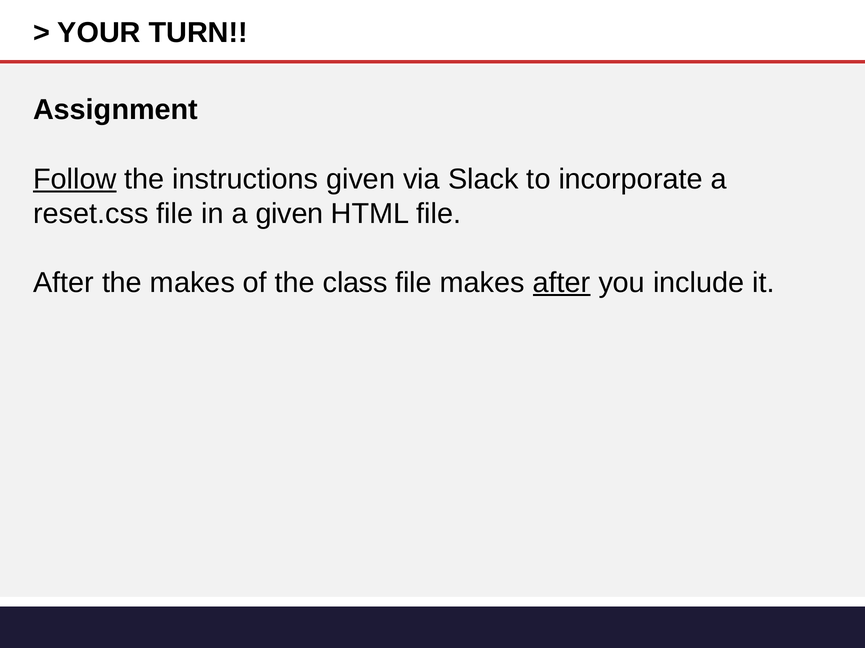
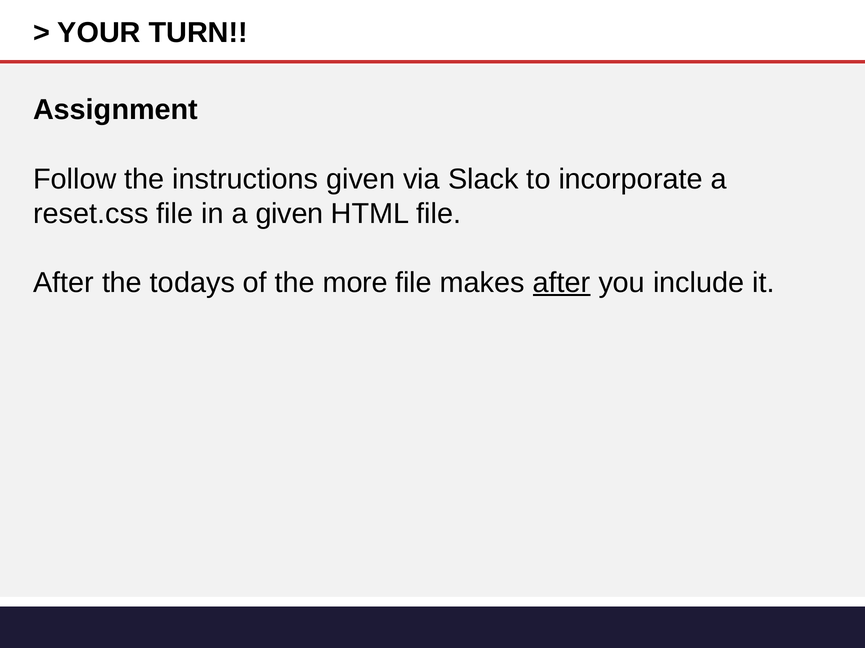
Follow underline: present -> none
the makes: makes -> todays
class: class -> more
